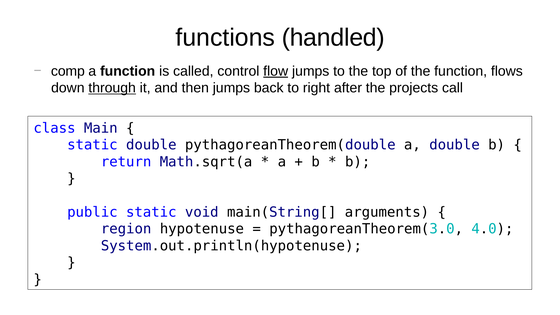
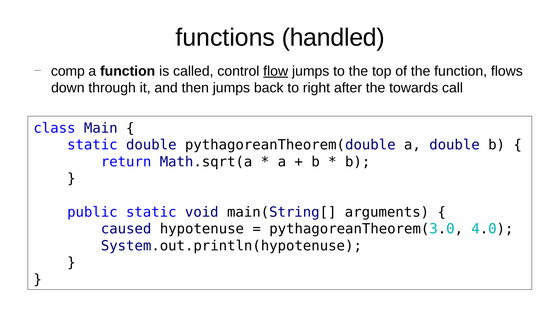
through underline: present -> none
projects: projects -> towards
region: region -> caused
